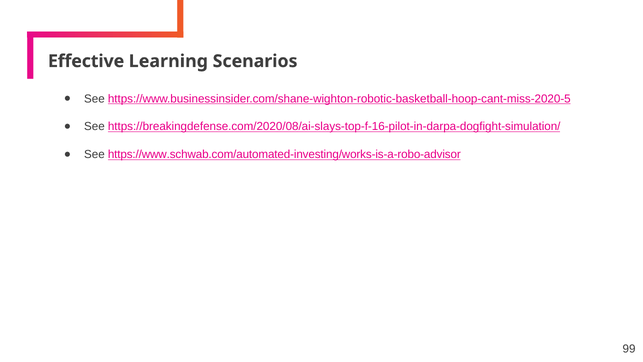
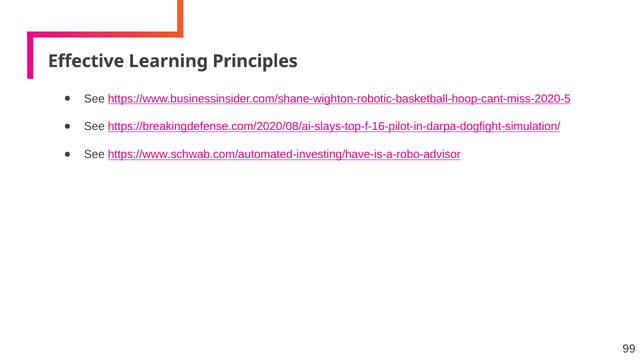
Scenarios: Scenarios -> Principles
https://www.schwab.com/automated-investing/works-is-a-robo-advisor: https://www.schwab.com/automated-investing/works-is-a-robo-advisor -> https://www.schwab.com/automated-investing/have-is-a-robo-advisor
